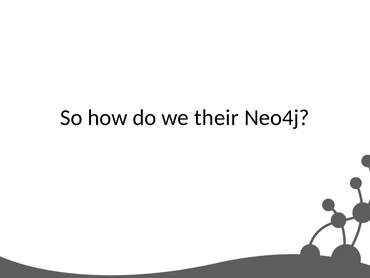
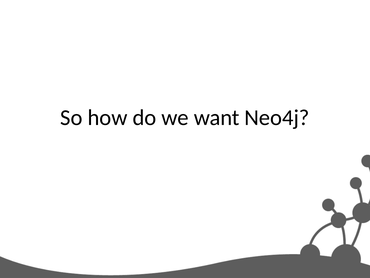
their: their -> want
